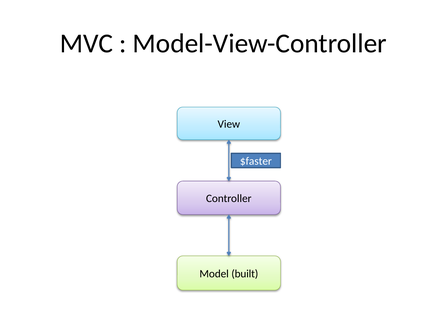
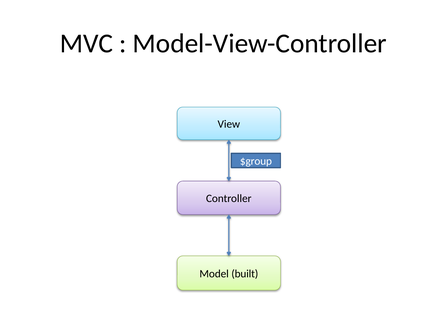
$faster: $faster -> $group
